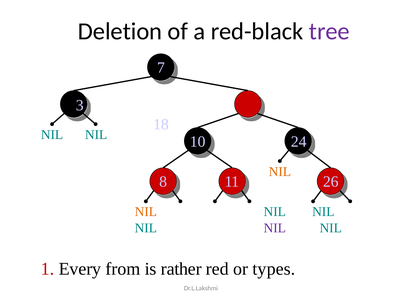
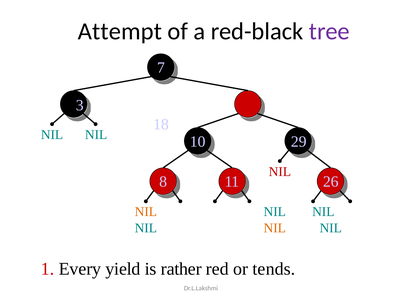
Deletion: Deletion -> Attempt
24: 24 -> 29
NIL at (280, 171) colour: orange -> red
NIL at (275, 228) colour: purple -> orange
from: from -> yield
types: types -> tends
